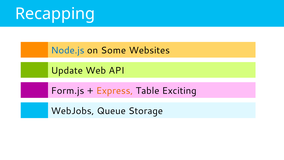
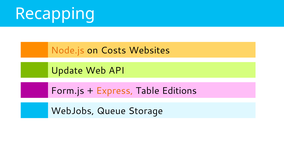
Node.js colour: blue -> orange
Some: Some -> Costs
Exciting: Exciting -> Editions
